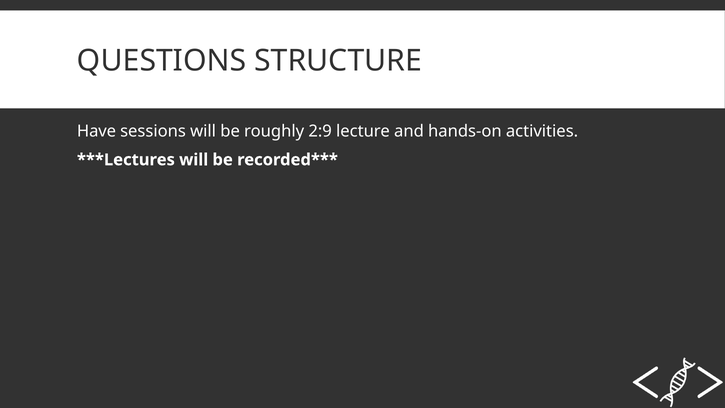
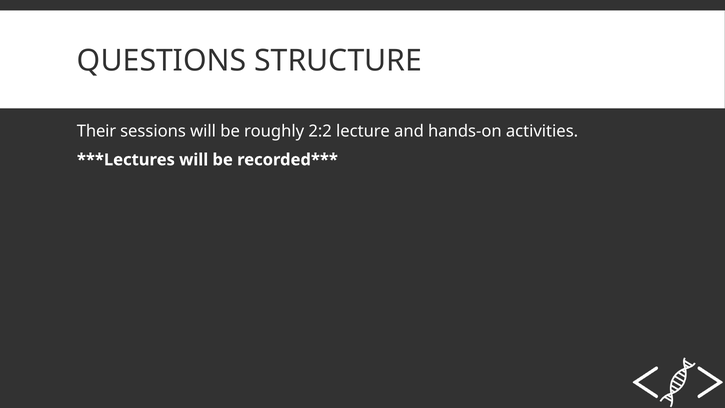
Have: Have -> Their
2:9: 2:9 -> 2:2
